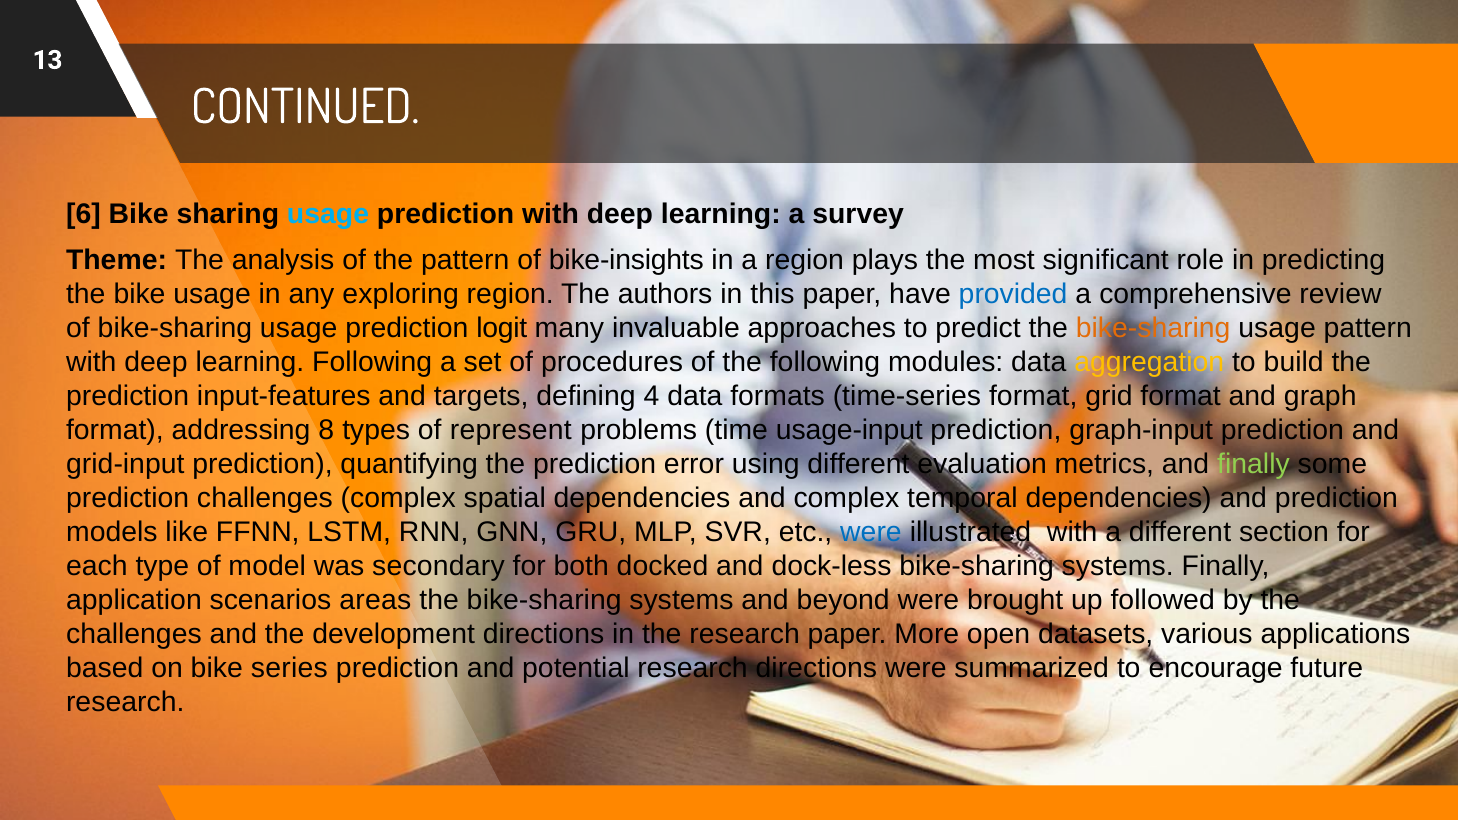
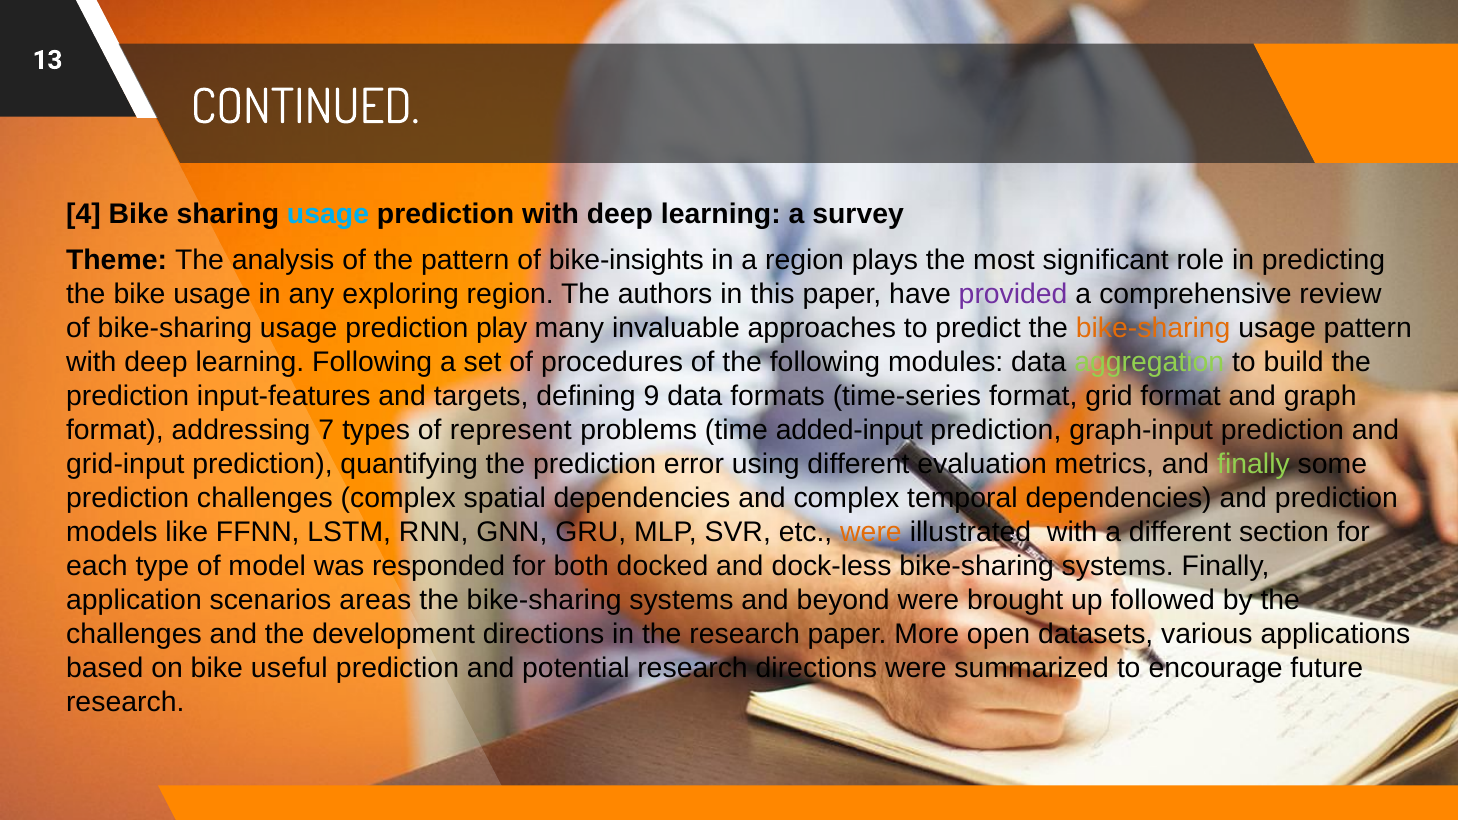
6: 6 -> 4
provided colour: blue -> purple
logit: logit -> play
aggregation colour: yellow -> light green
4: 4 -> 9
8: 8 -> 7
usage-input: usage-input -> added-input
were at (871, 532) colour: blue -> orange
secondary: secondary -> responded
series: series -> useful
